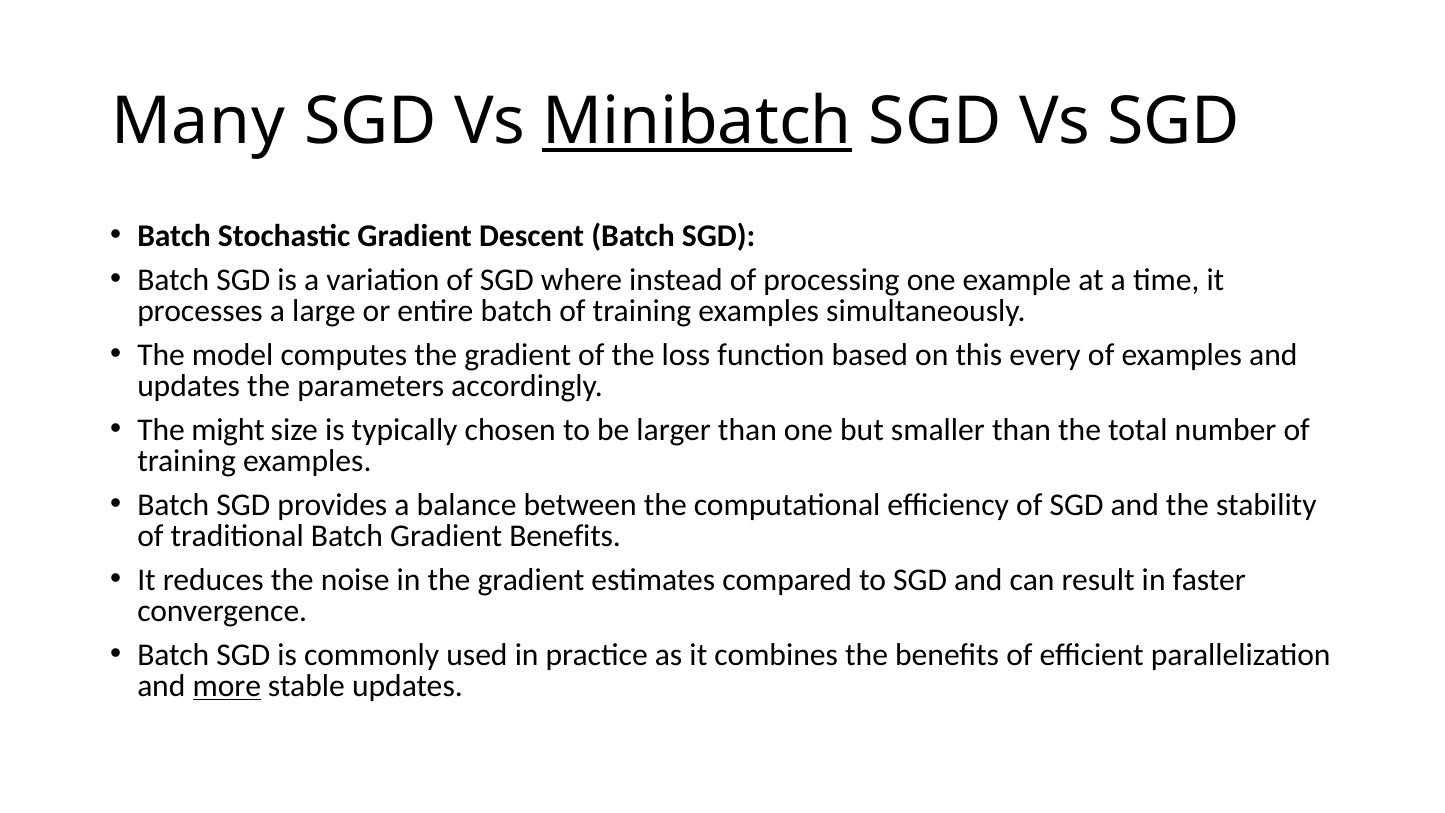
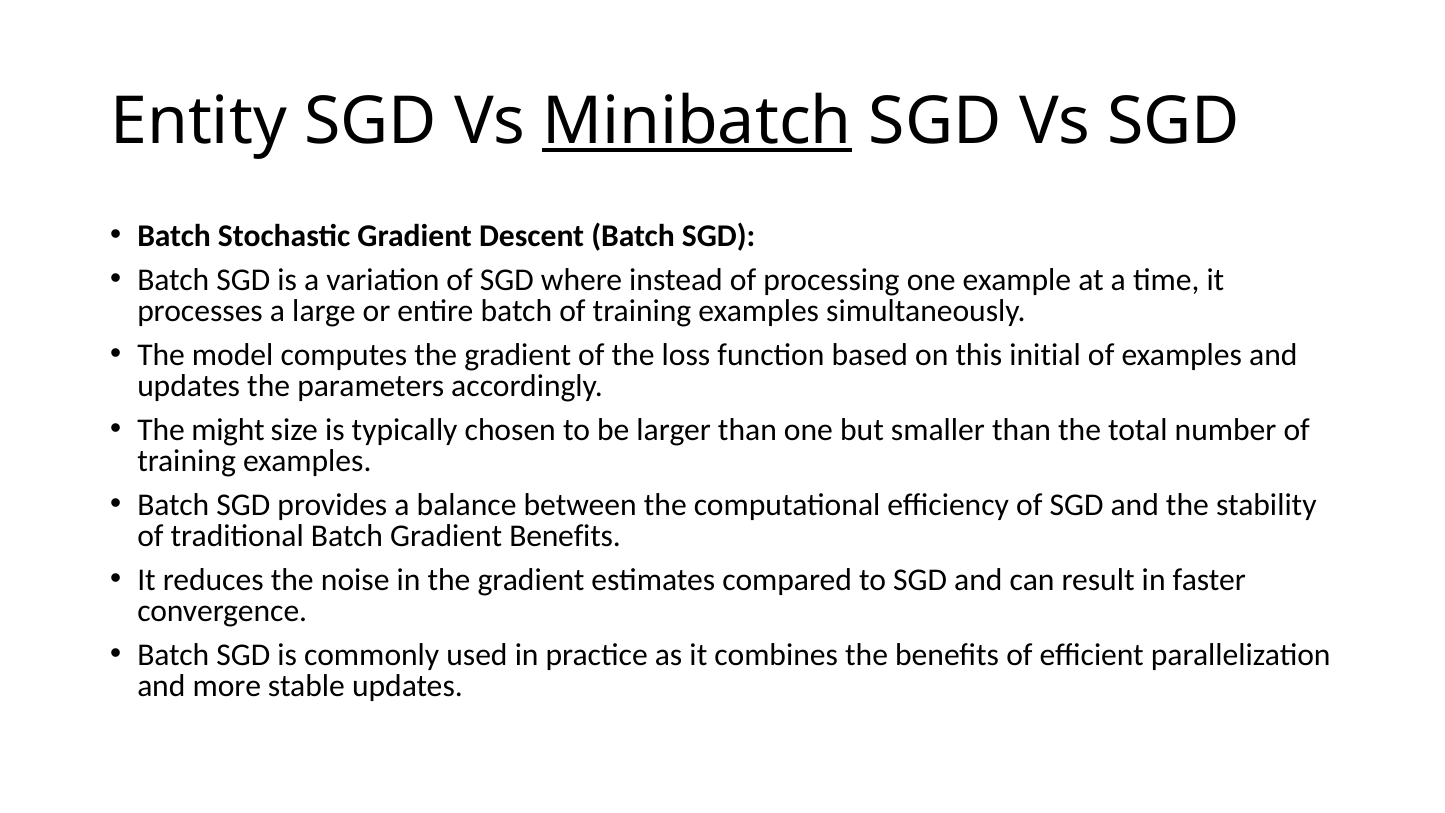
Many: Many -> Entity
every: every -> initial
more underline: present -> none
